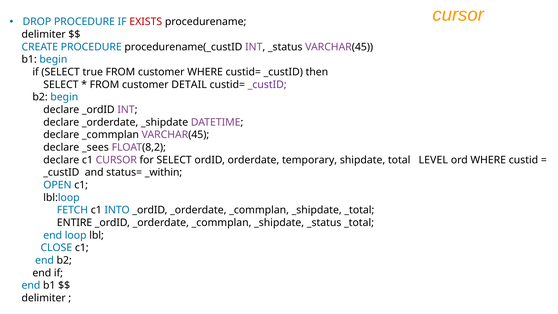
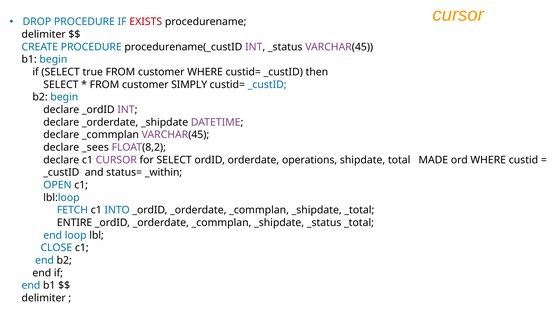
DETAIL: DETAIL -> SIMPLY
_custID at (267, 85) colour: purple -> blue
temporary: temporary -> operations
LEVEL: LEVEL -> MADE
